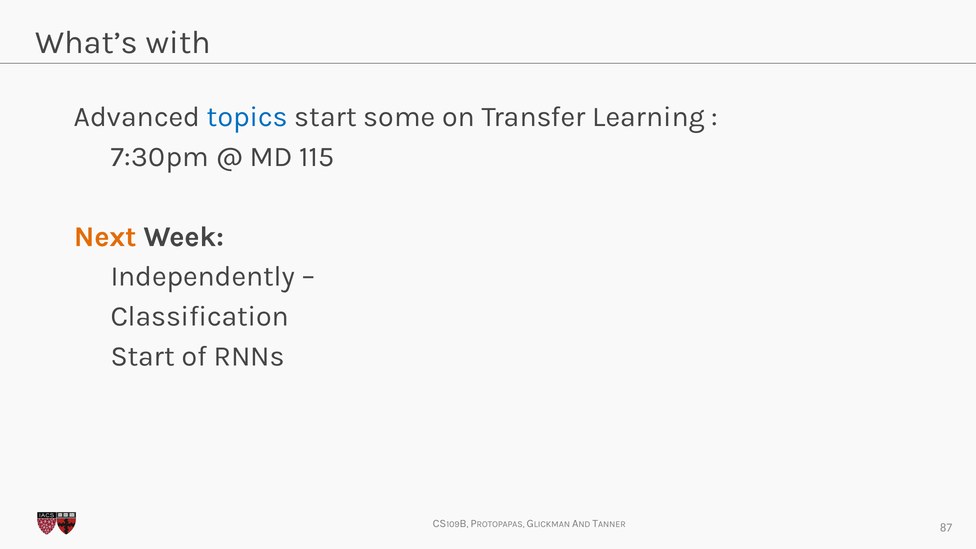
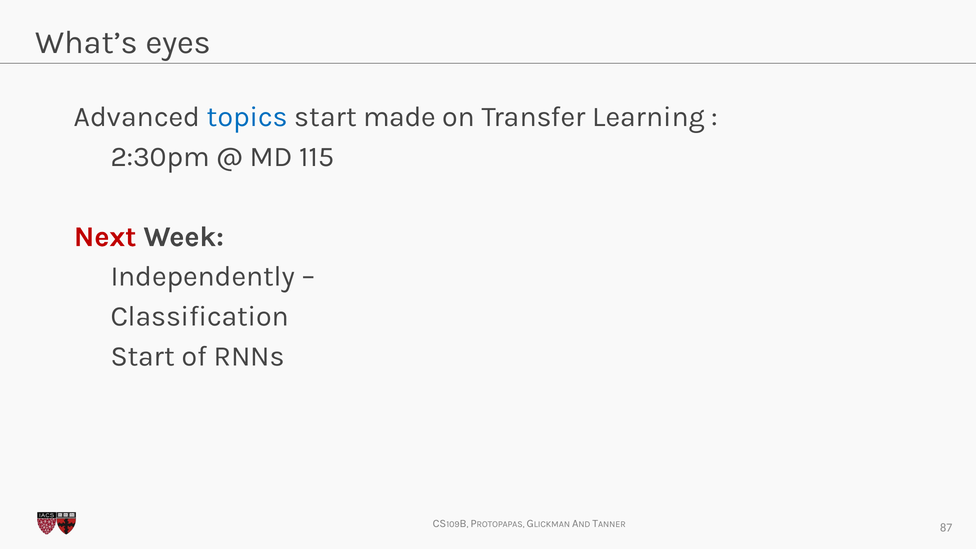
with: with -> eyes
some: some -> made
7:30pm: 7:30pm -> 2:30pm
Next colour: orange -> red
